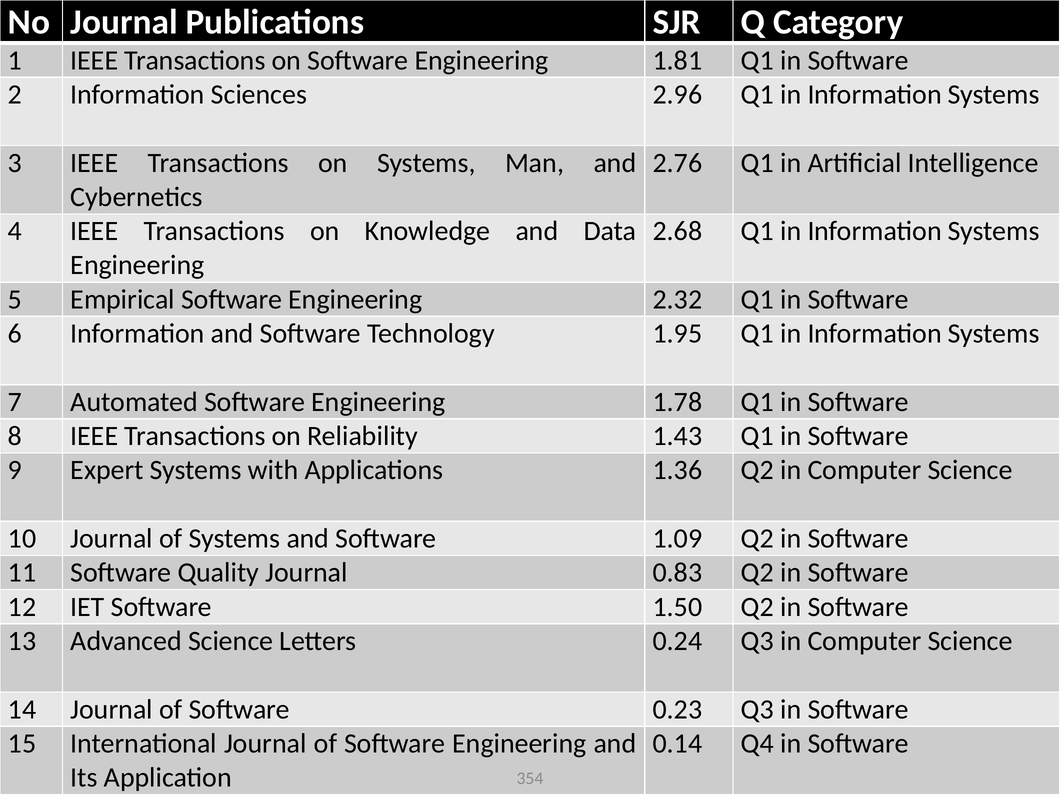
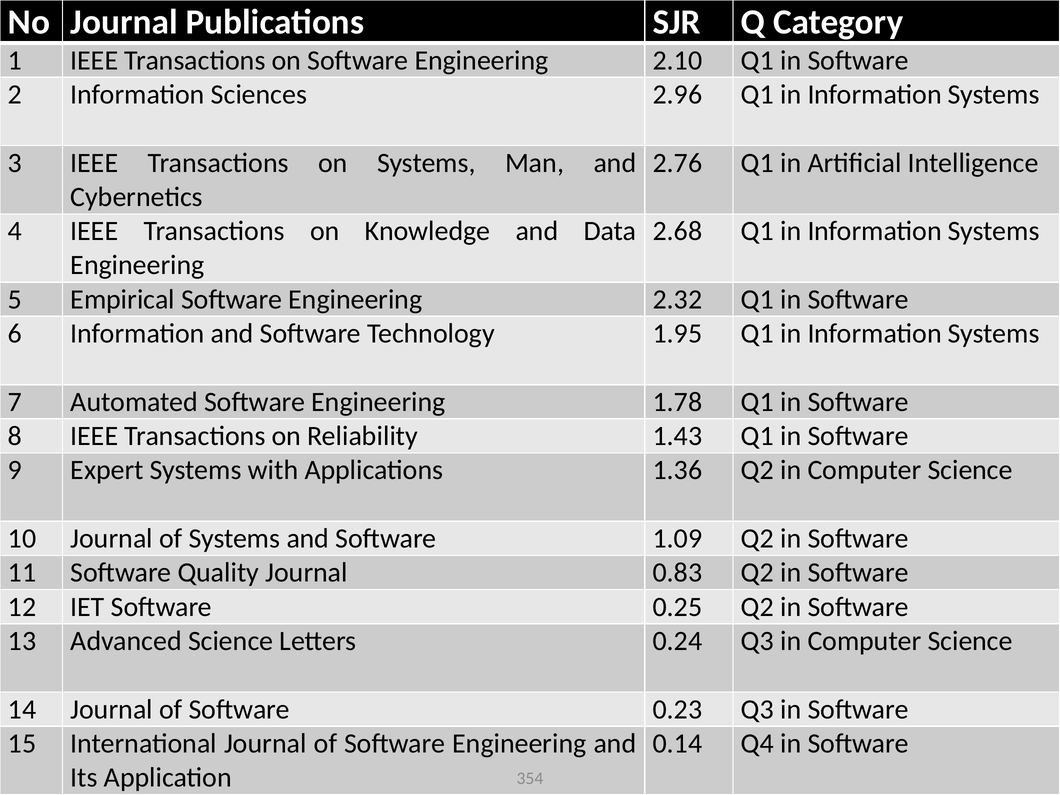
1.81: 1.81 -> 2.10
1.50: 1.50 -> 0.25
